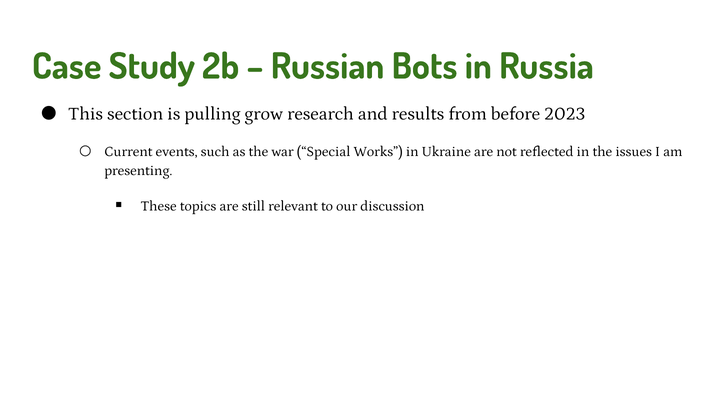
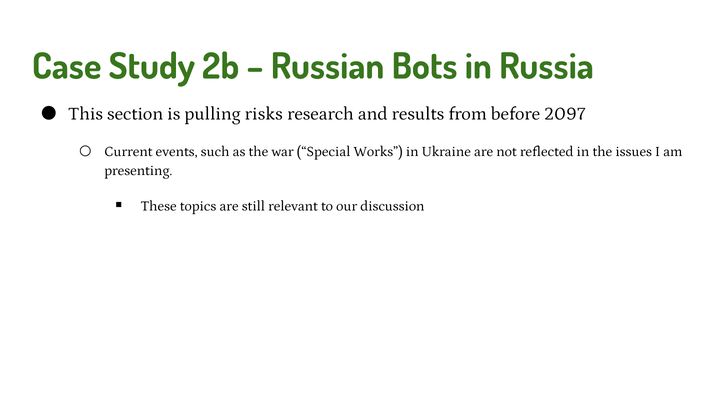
grow: grow -> risks
2023: 2023 -> 2097
